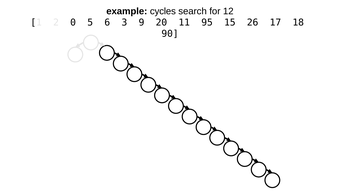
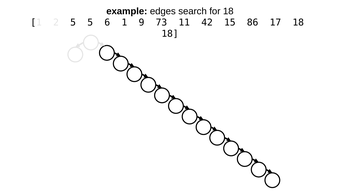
cycles: cycles -> edges
for 12: 12 -> 18
2 0: 0 -> 5
6 3: 3 -> 1
20: 20 -> 73
95: 95 -> 42
26: 26 -> 86
90 at (170, 34): 90 -> 18
